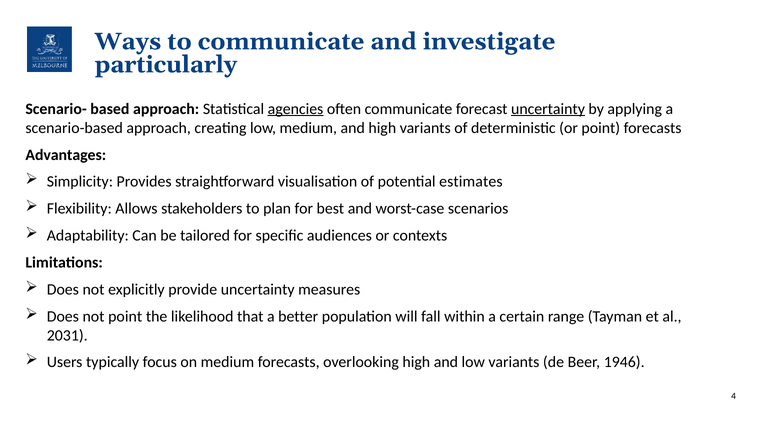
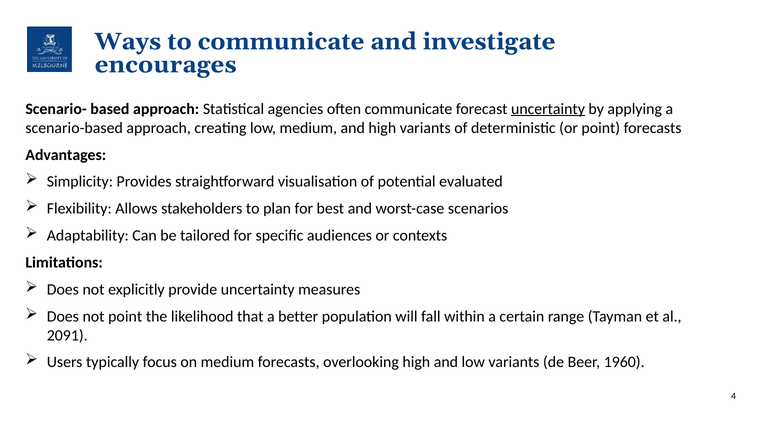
particularly: particularly -> encourages
agencies underline: present -> none
estimates: estimates -> evaluated
2031: 2031 -> 2091
1946: 1946 -> 1960
